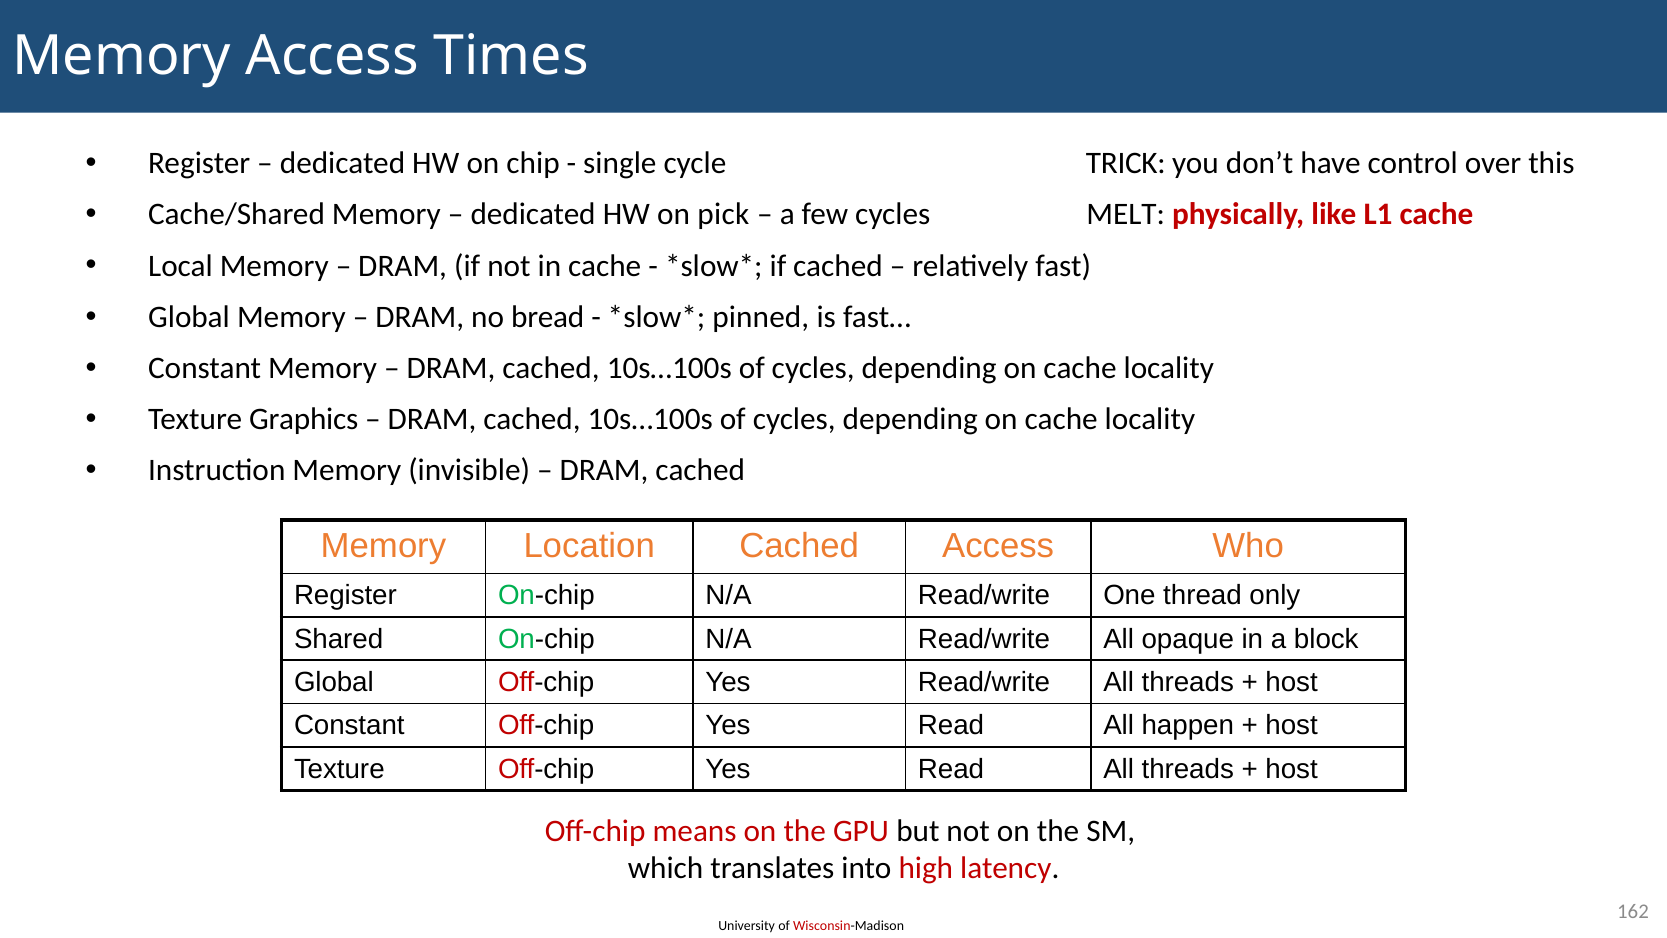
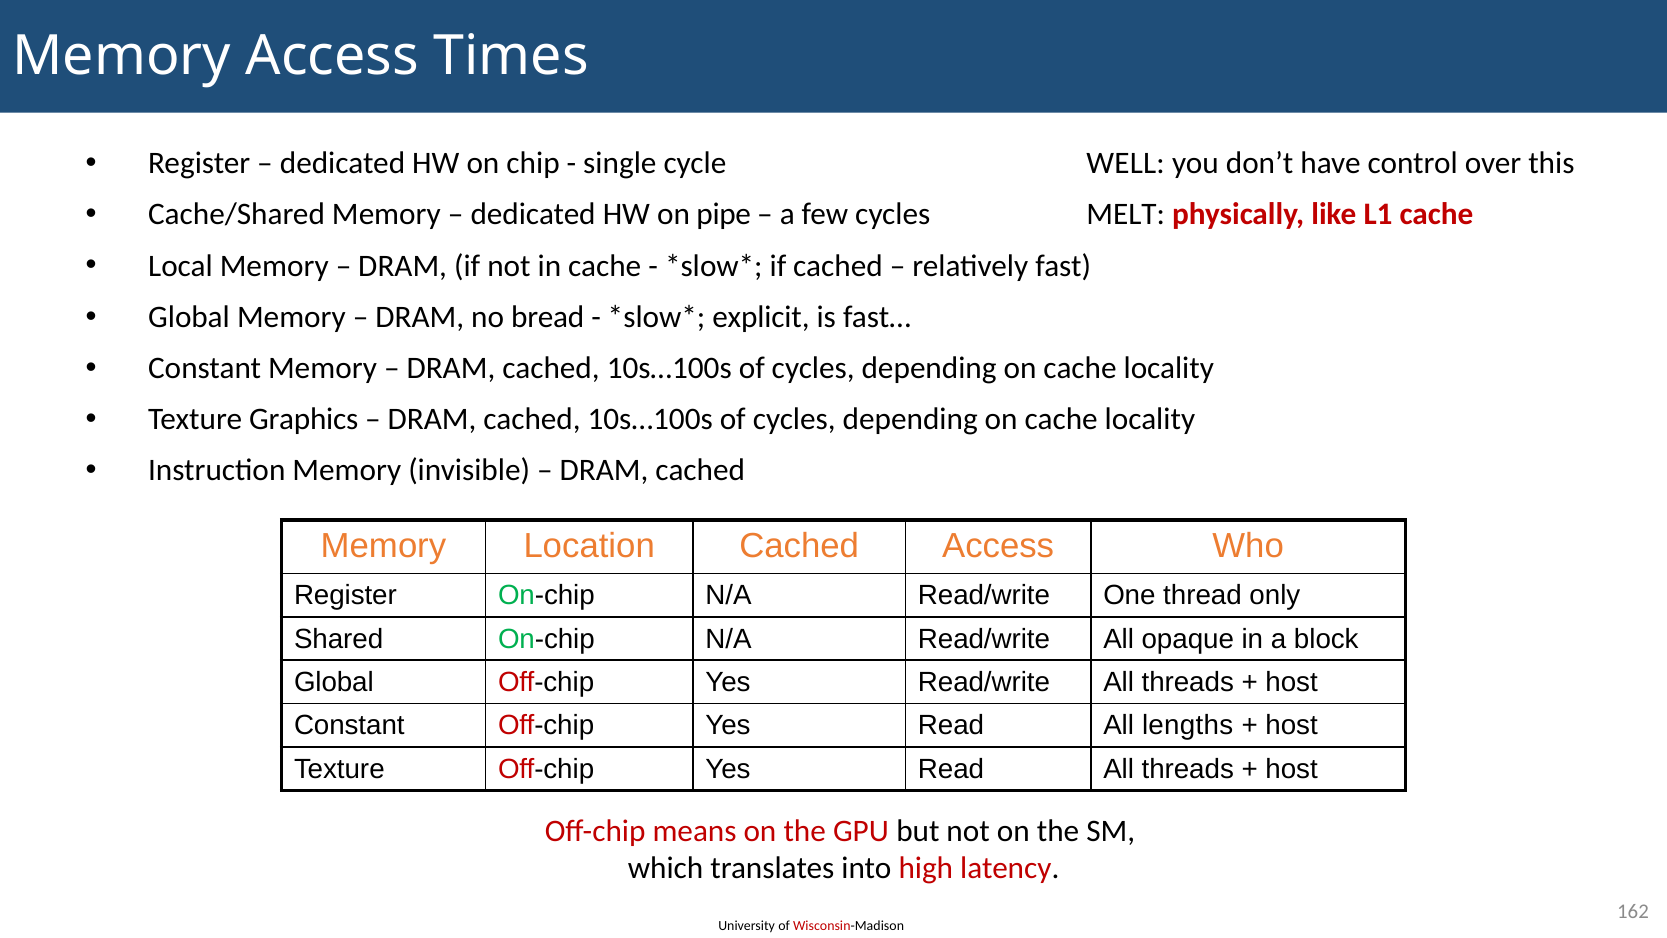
TRICK: TRICK -> WELL
pick: pick -> pipe
pinned: pinned -> explicit
happen: happen -> lengths
